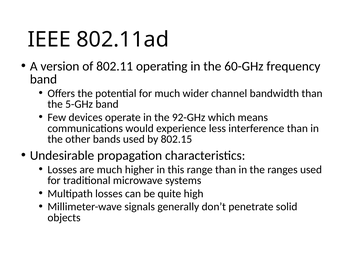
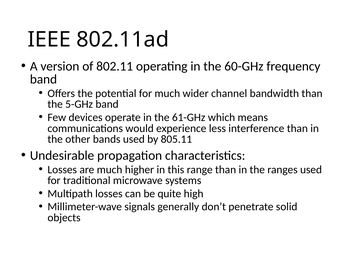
92-GHz: 92-GHz -> 61-GHz
802.15: 802.15 -> 805.11
